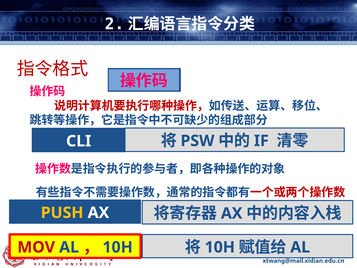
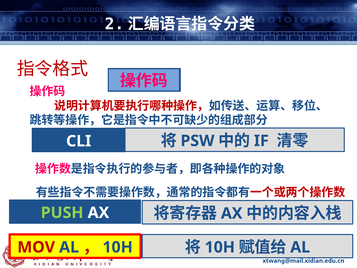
PUSH colour: yellow -> light green
